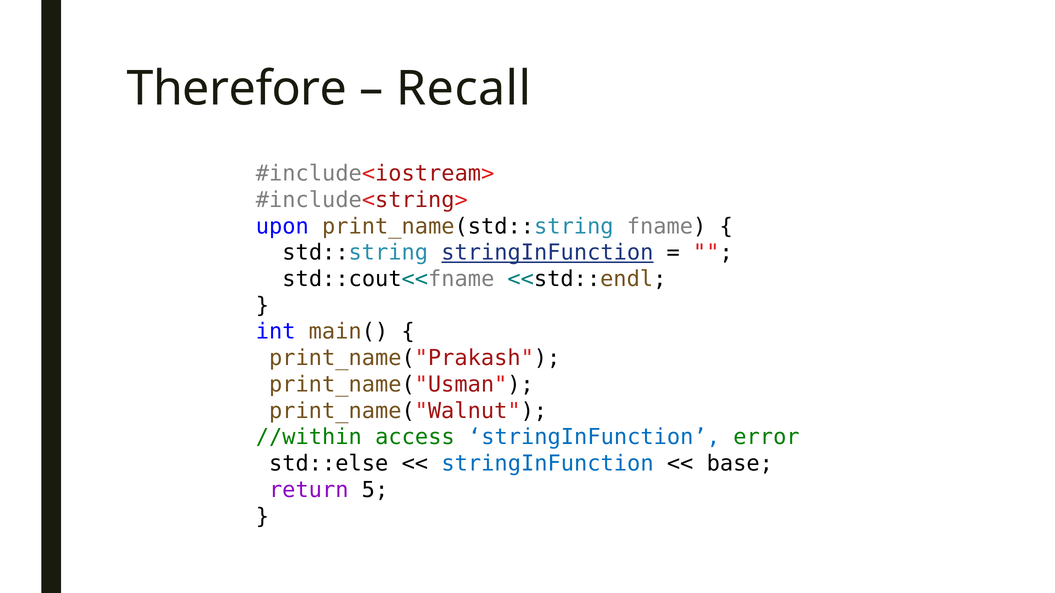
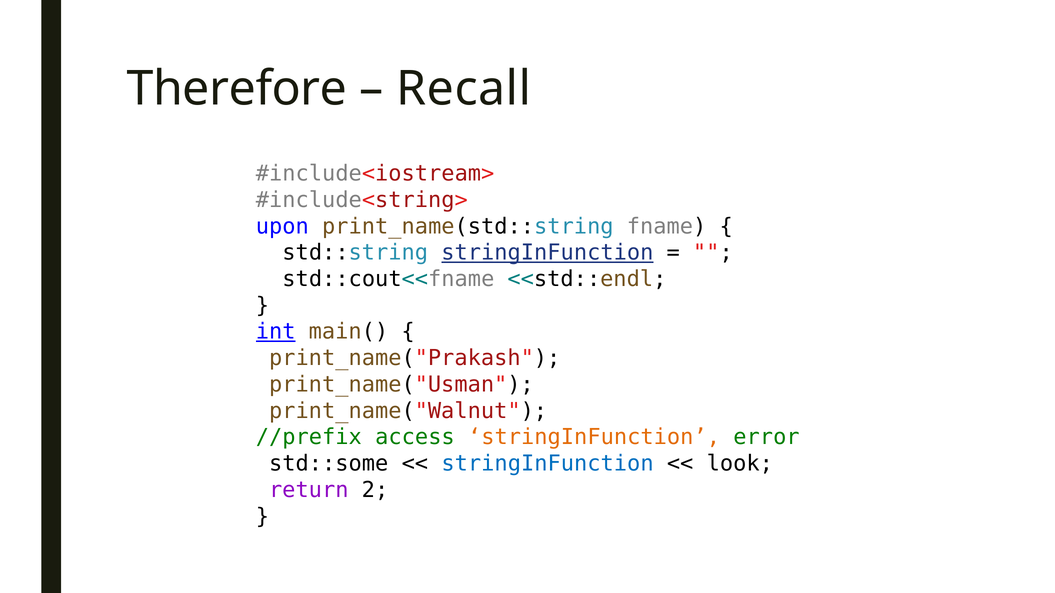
int underline: none -> present
//within: //within -> //prefix
stringInFunction at (594, 438) colour: blue -> orange
std::else: std::else -> std::some
base: base -> look
5: 5 -> 2
